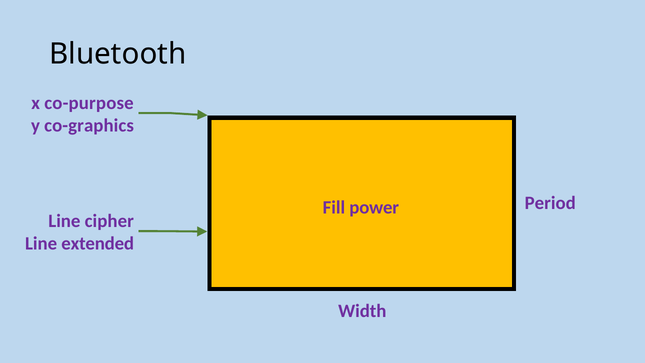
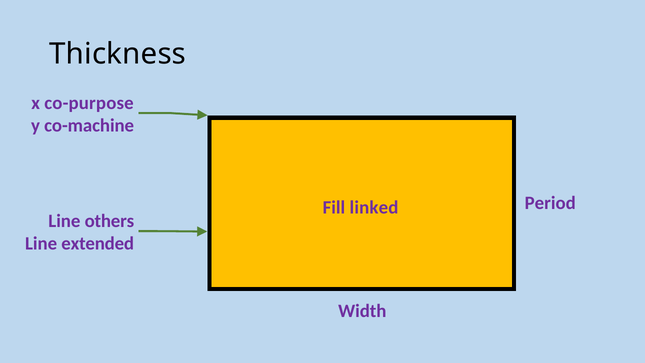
Bluetooth: Bluetooth -> Thickness
co-graphics: co-graphics -> co-machine
power: power -> linked
cipher: cipher -> others
